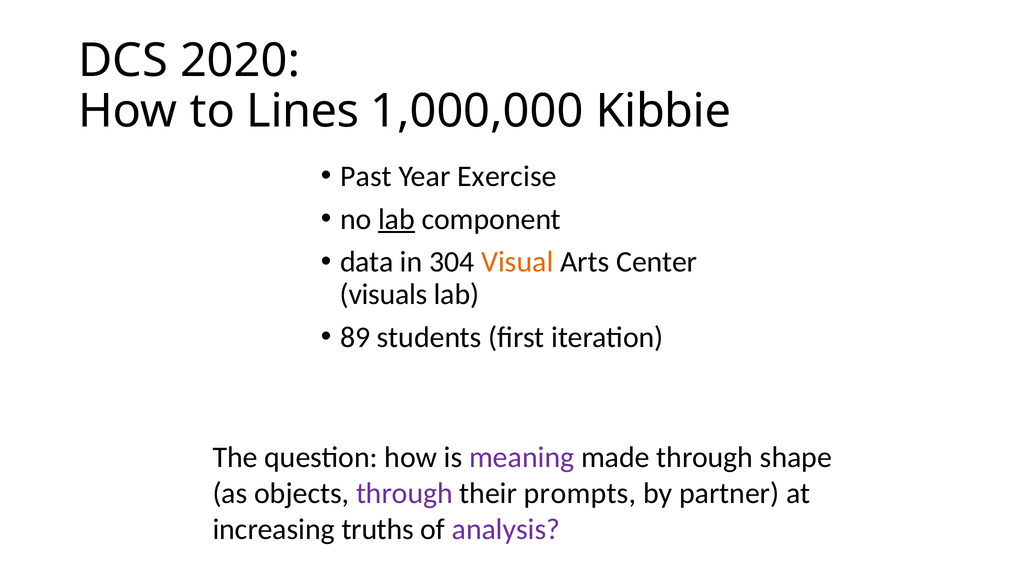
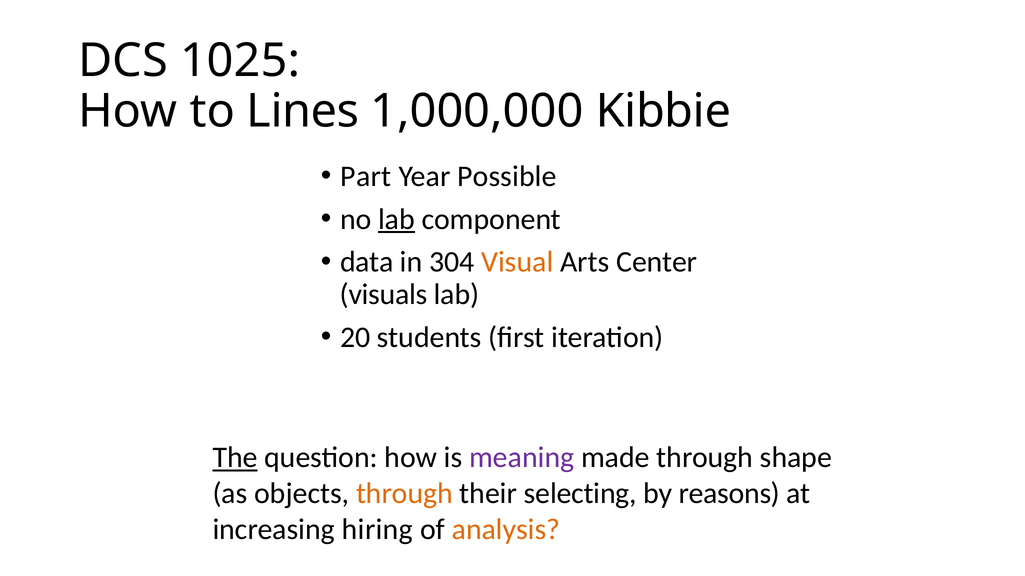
2020: 2020 -> 1025
Past: Past -> Part
Exercise: Exercise -> Possible
89: 89 -> 20
The underline: none -> present
through at (404, 494) colour: purple -> orange
prompts: prompts -> selecting
partner: partner -> reasons
truths: truths -> hiring
analysis colour: purple -> orange
